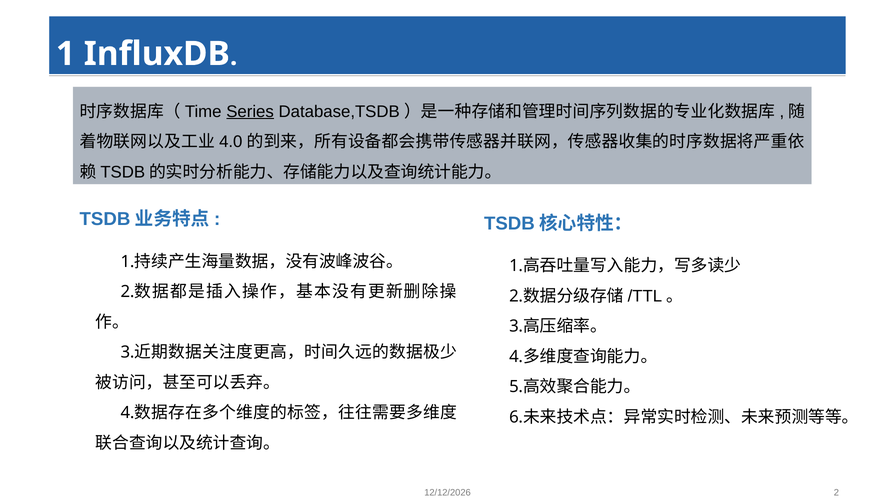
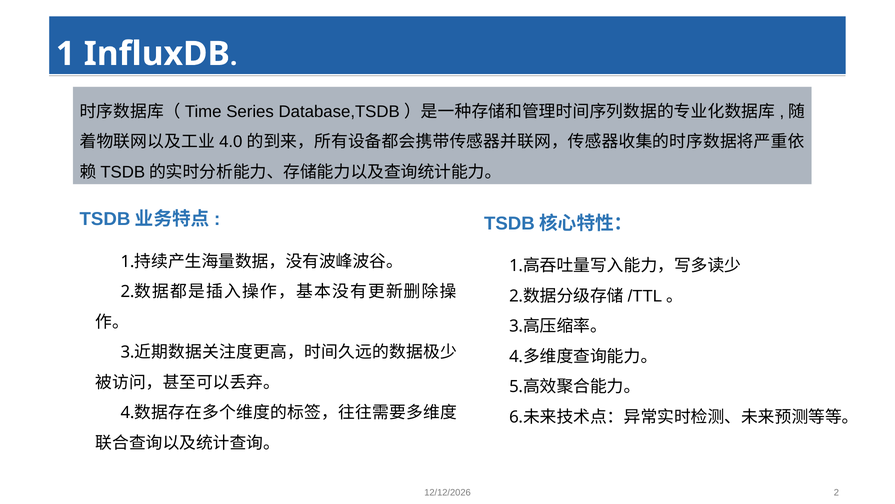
Series underline: present -> none
